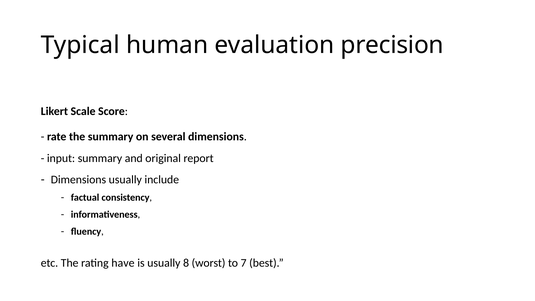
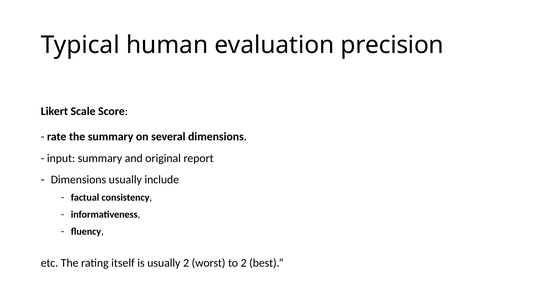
have: have -> itself
usually 8: 8 -> 2
to 7: 7 -> 2
